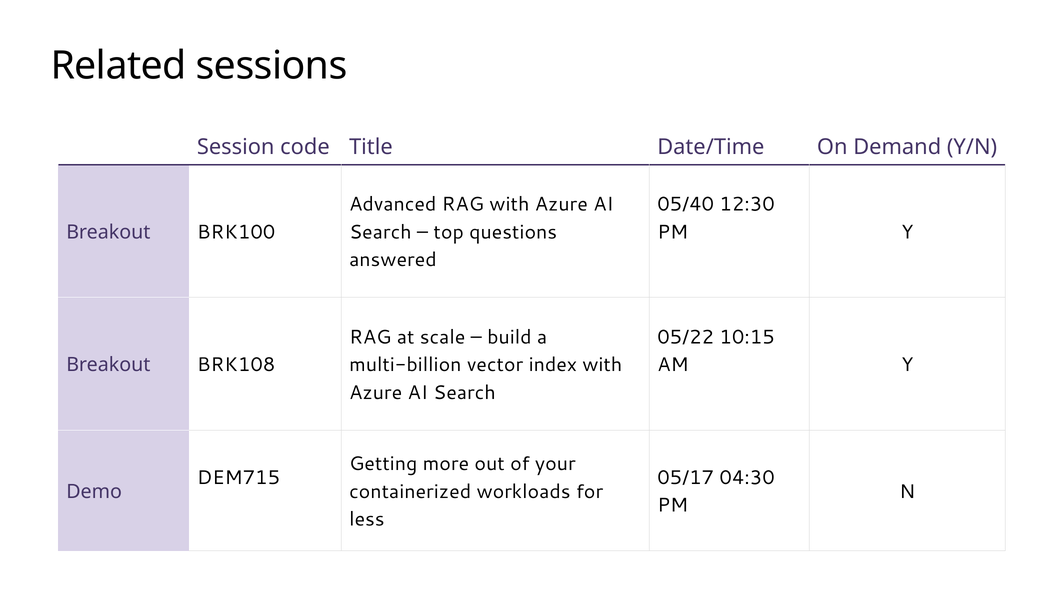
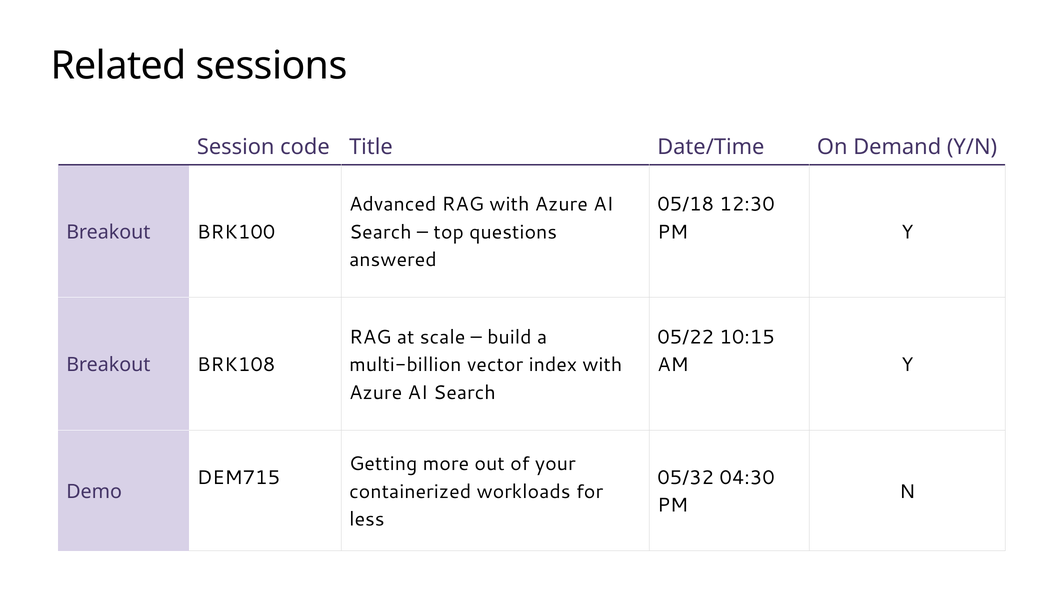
05/40: 05/40 -> 05/18
05/17: 05/17 -> 05/32
